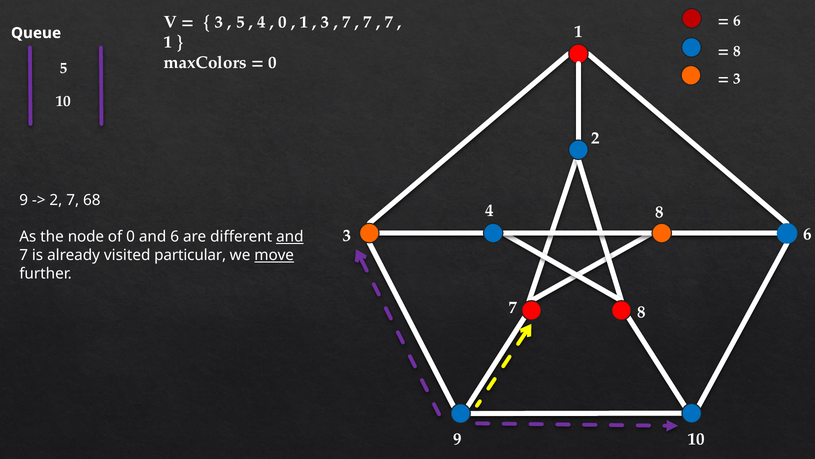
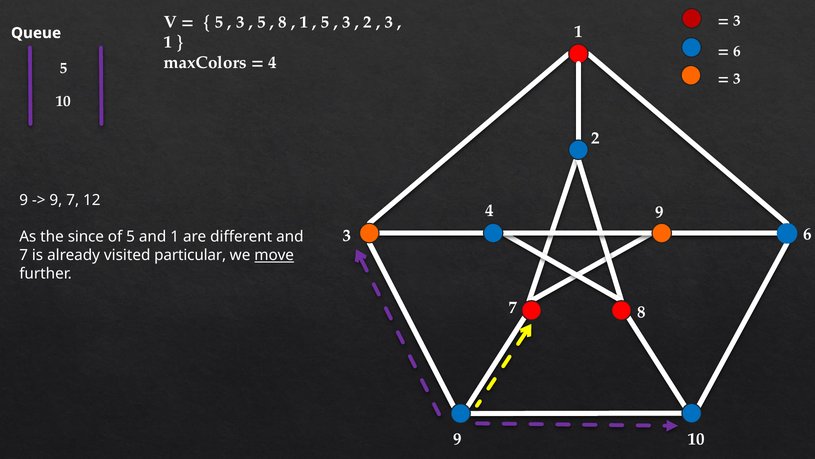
6 at (737, 21): 6 -> 3
3 at (219, 22): 3 -> 5
5 at (240, 22): 5 -> 3
4 at (261, 22): 4 -> 5
0 at (283, 22): 0 -> 8
3 at (325, 22): 3 -> 5
7 at (346, 22): 7 -> 3
7 at (368, 22): 7 -> 2
7 at (389, 22): 7 -> 3
8 at (737, 51): 8 -> 6
0 at (273, 63): 0 -> 4
2 at (56, 200): 2 -> 9
68: 68 -> 12
4 8: 8 -> 9
node: node -> since
of 0: 0 -> 5
and 6: 6 -> 1
and at (290, 237) underline: present -> none
